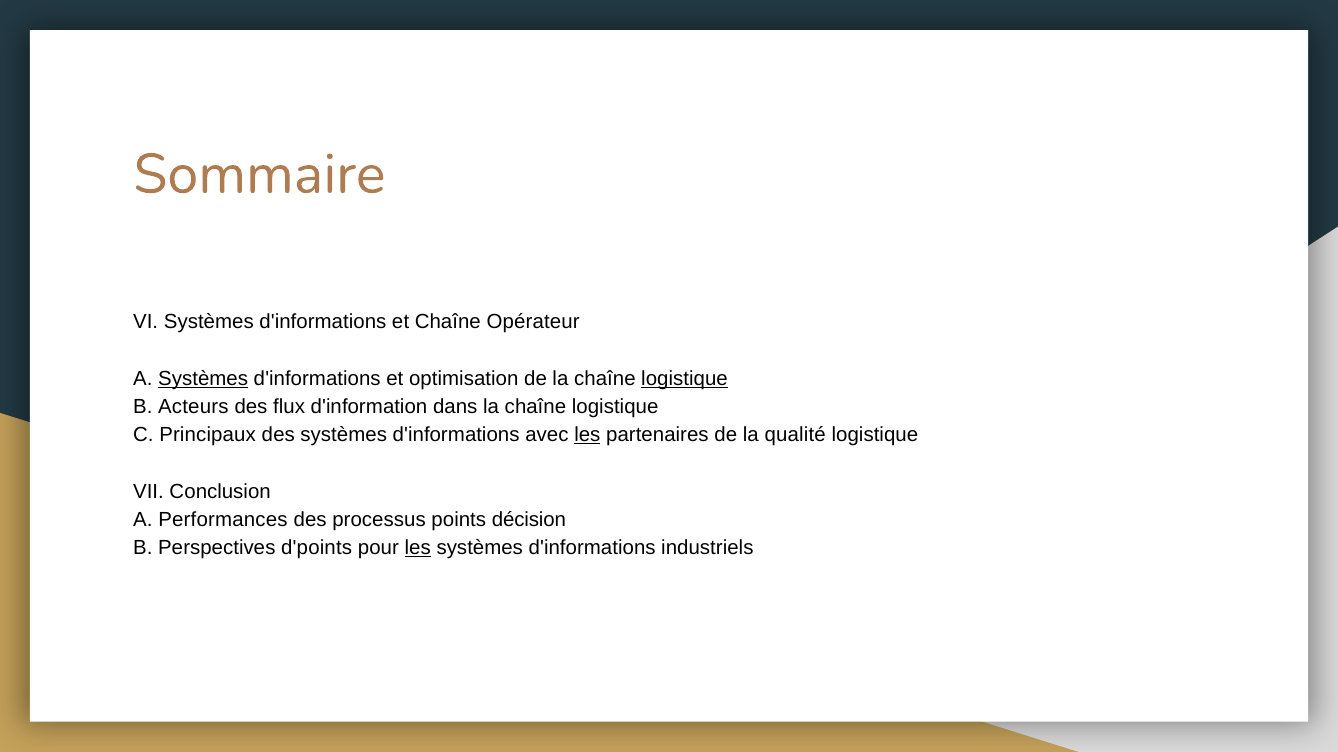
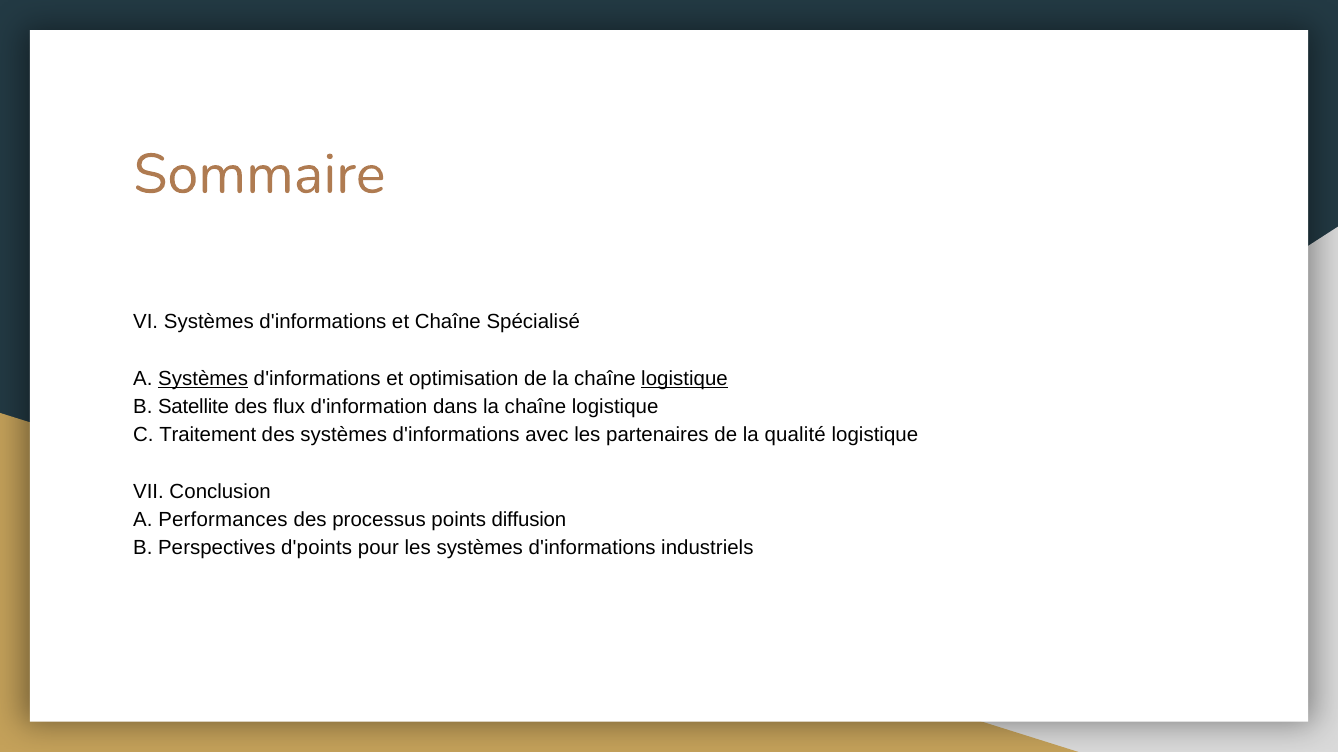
Opérateur: Opérateur -> Spécialisé
Acteurs: Acteurs -> Satellite
Principaux: Principaux -> Traitement
les at (587, 435) underline: present -> none
décision: décision -> diffusion
les at (418, 548) underline: present -> none
